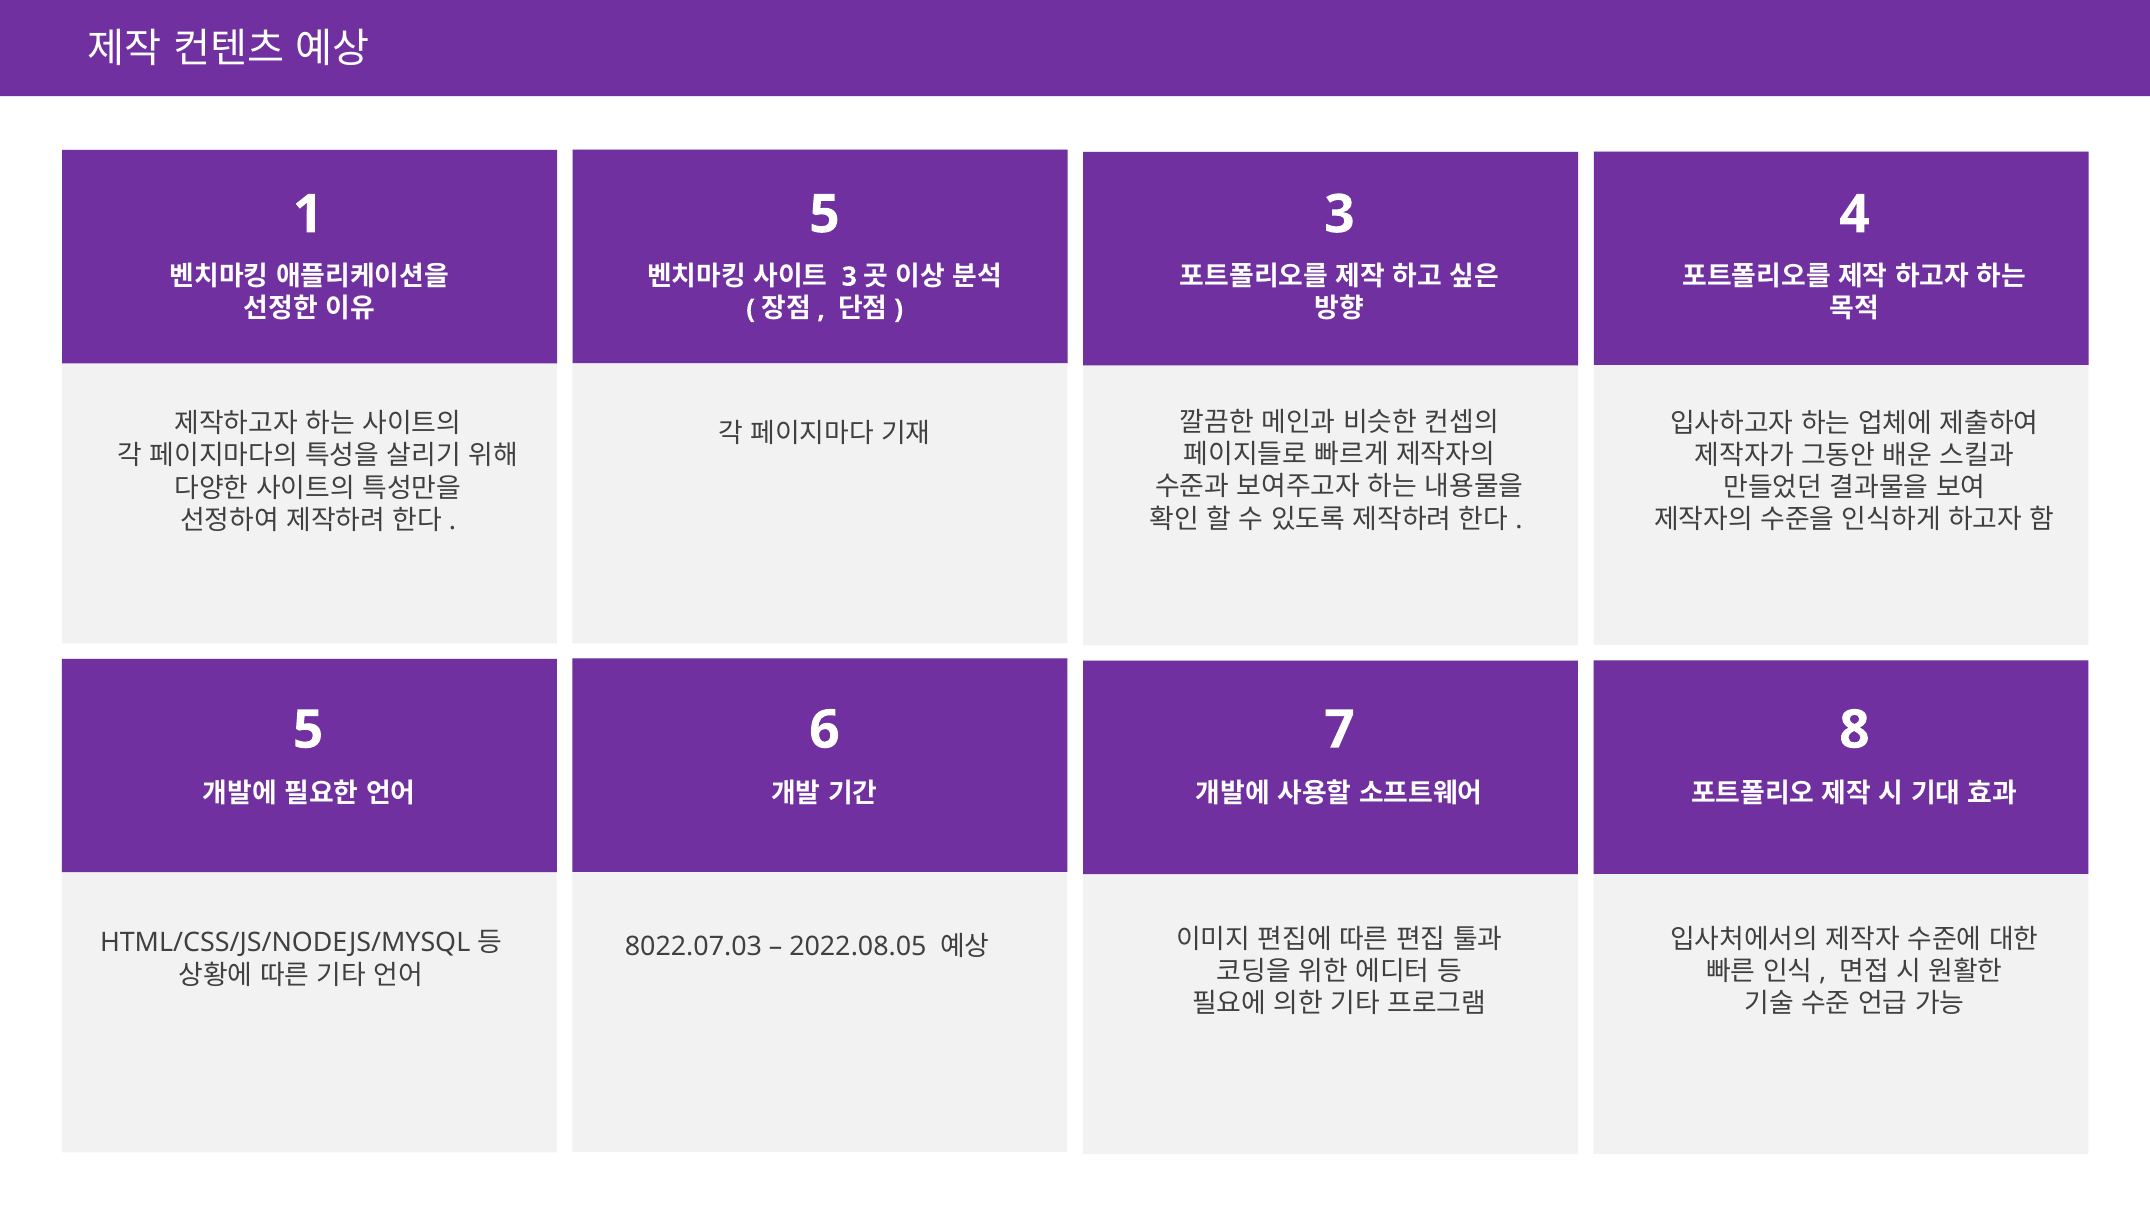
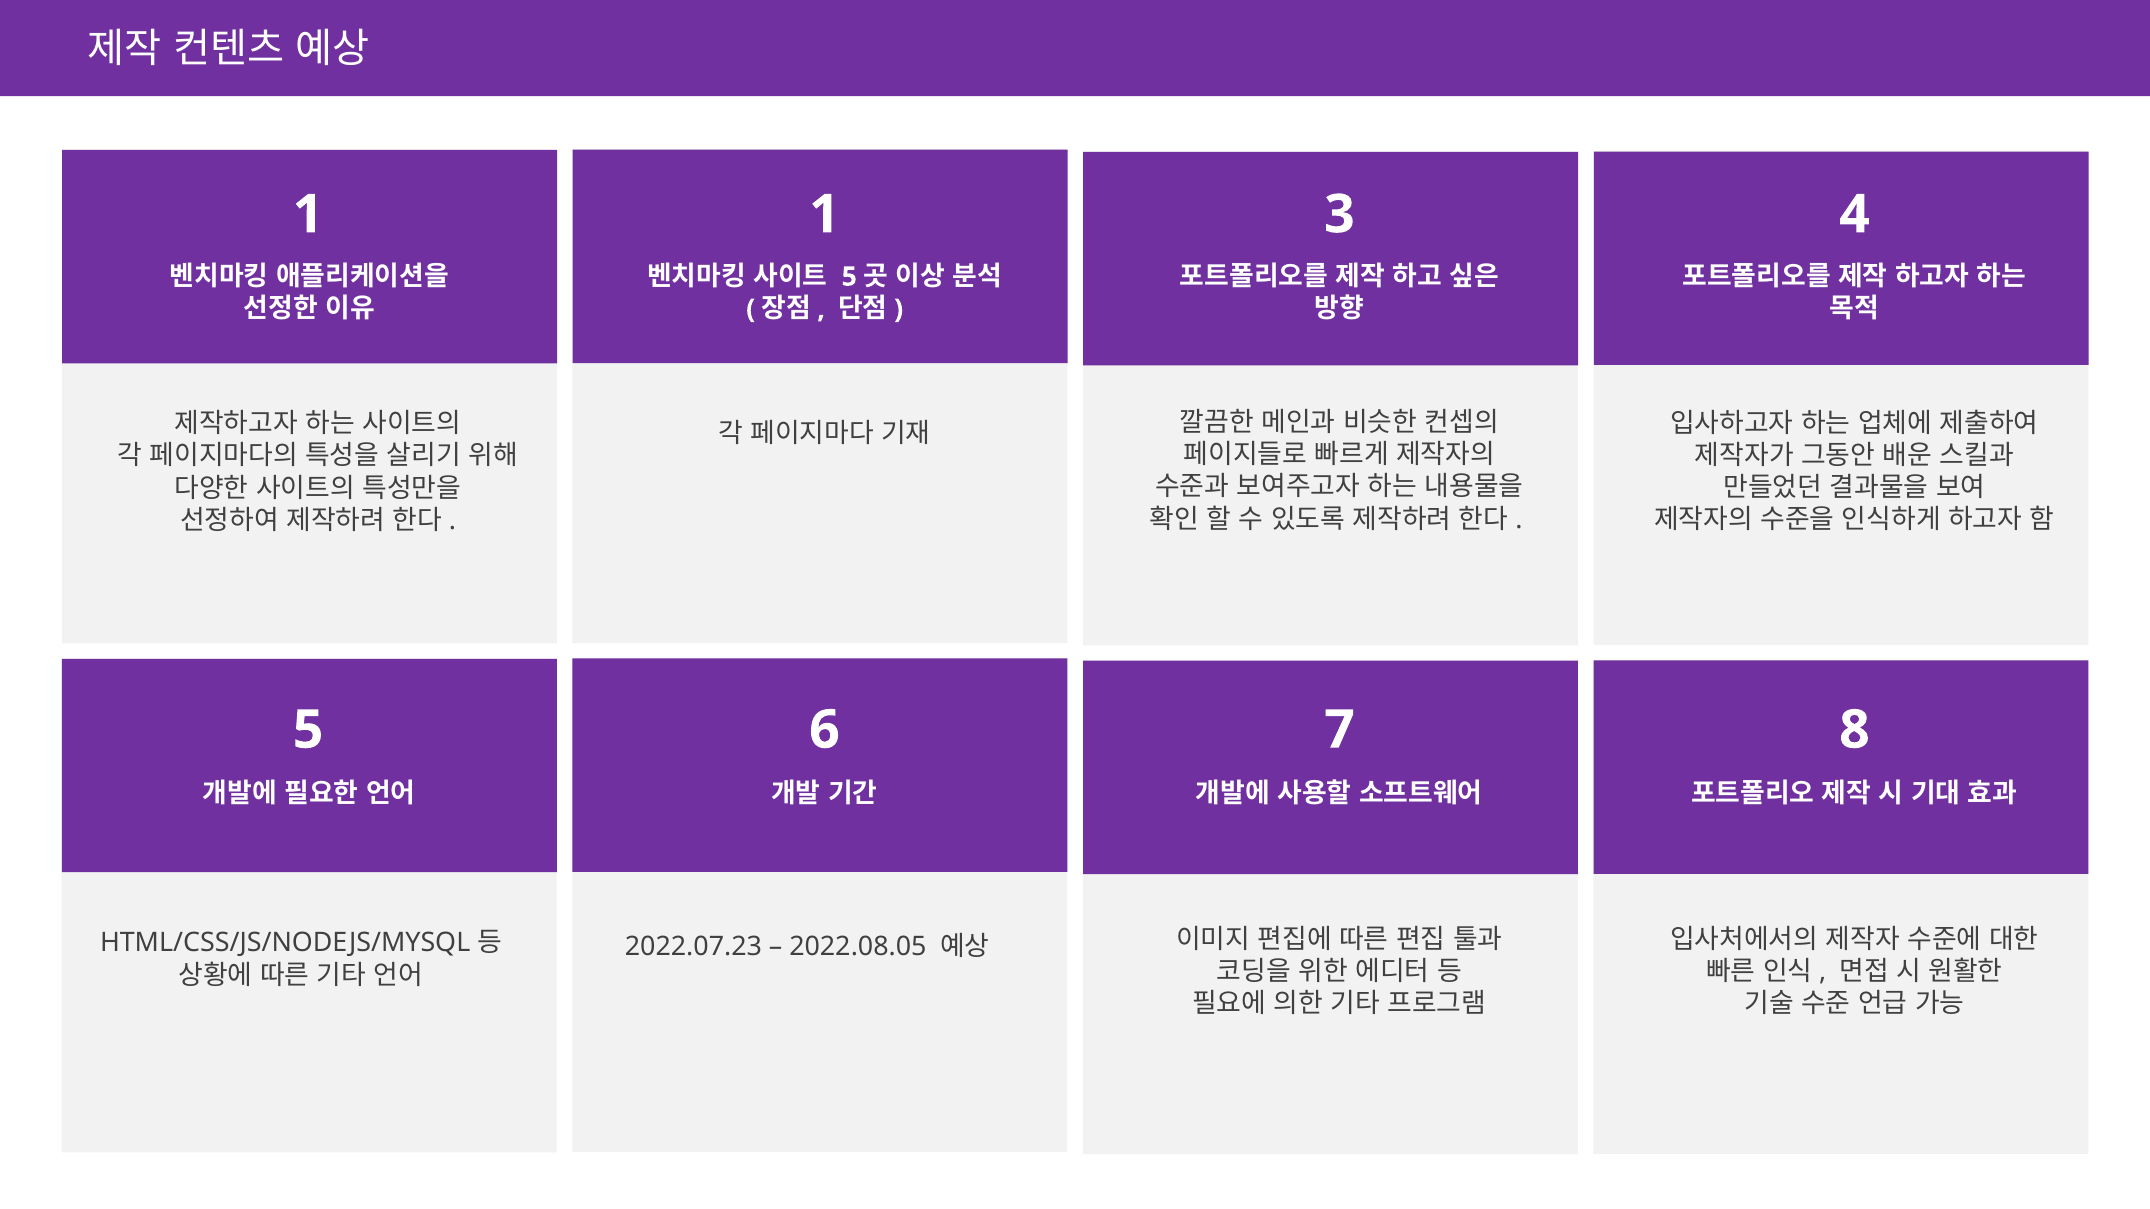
1 5: 5 -> 1
3 at (849, 277): 3 -> 5
8022.07.03: 8022.07.03 -> 2022.07.23
